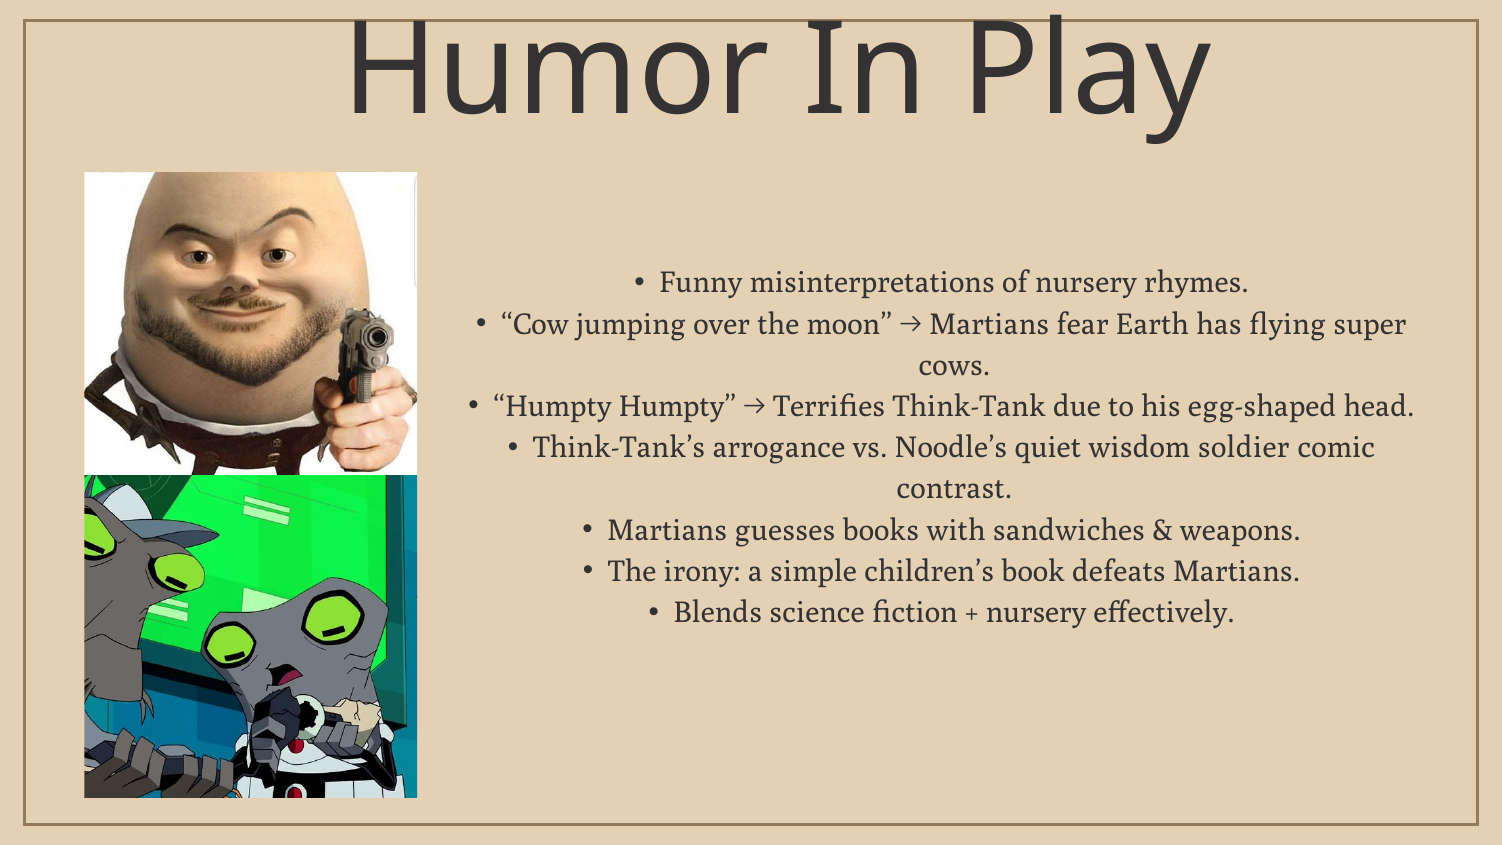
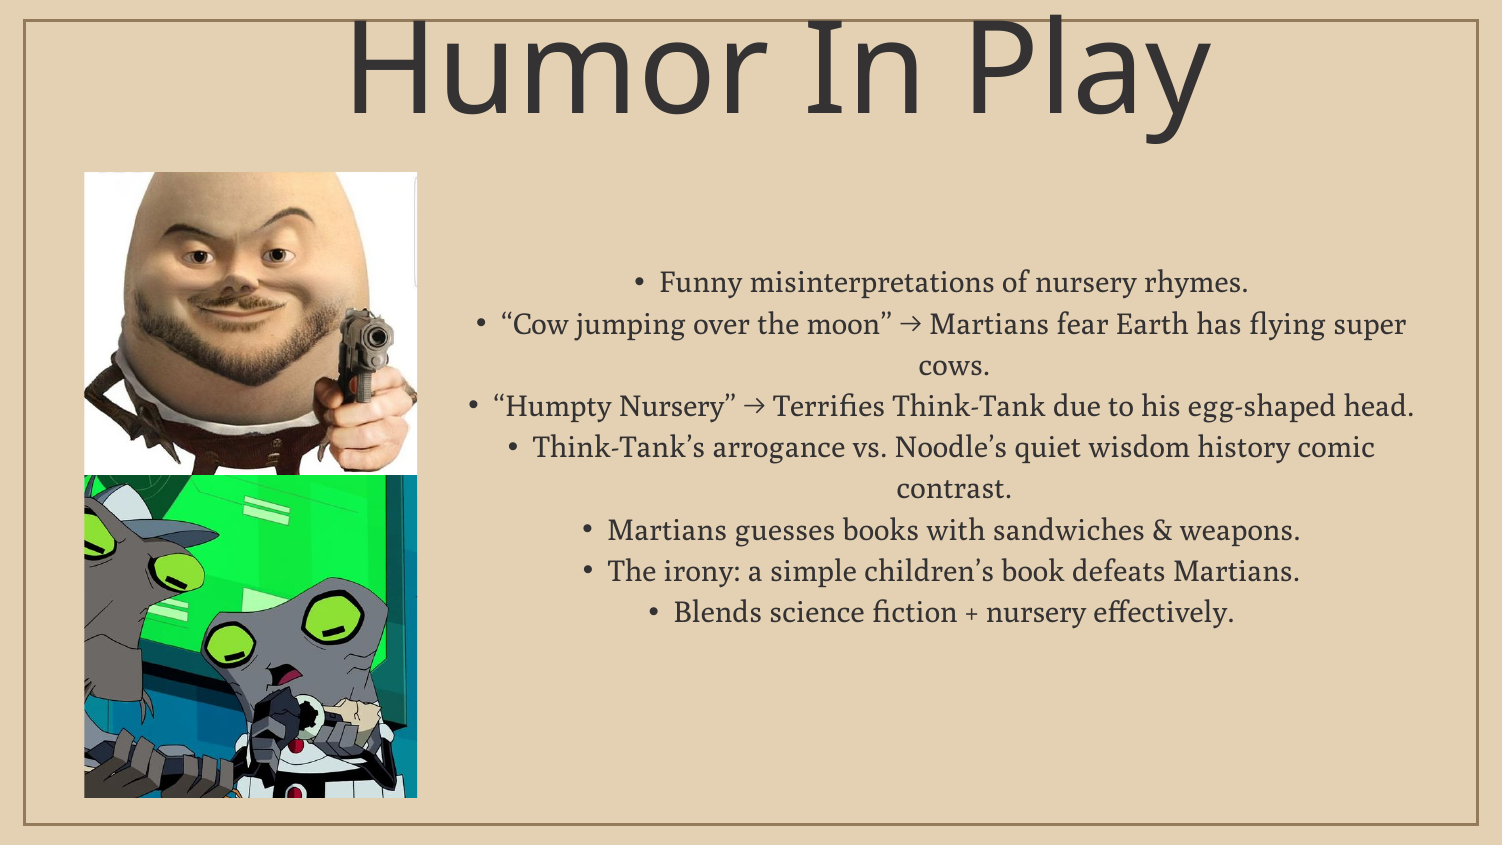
Humpty Humpty: Humpty -> Nursery
soldier: soldier -> history
